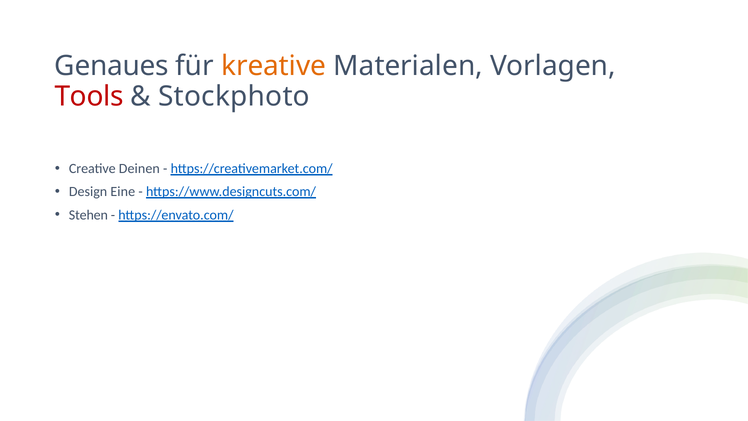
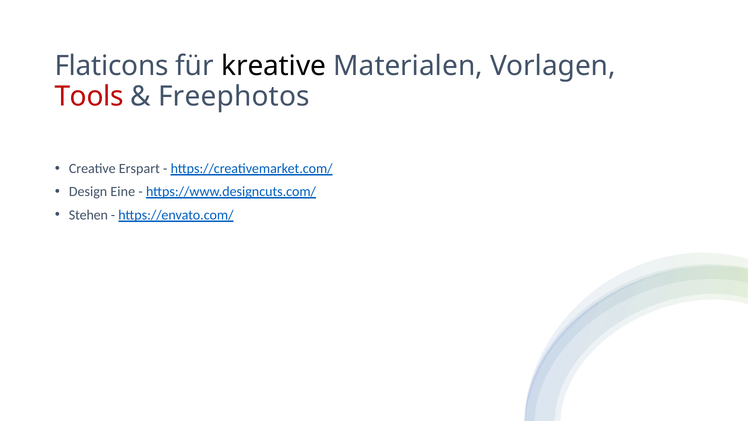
Genaues: Genaues -> Flaticons
kreative colour: orange -> black
Stockphoto: Stockphoto -> Freephotos
Deinen: Deinen -> Erspart
